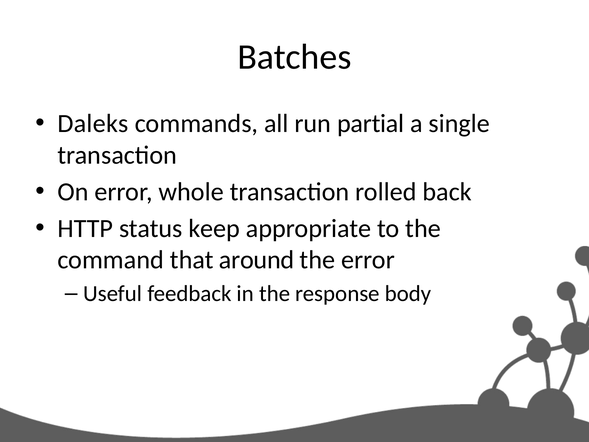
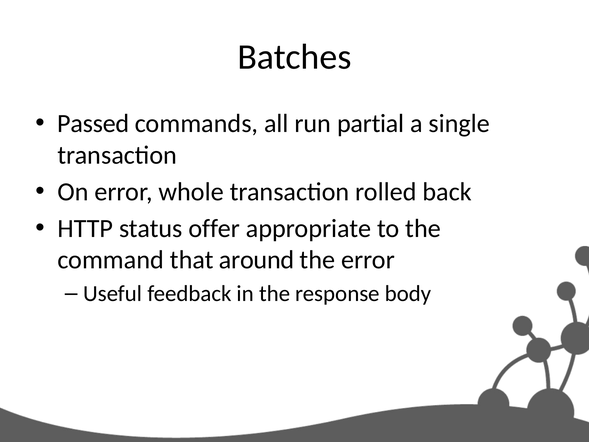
Daleks: Daleks -> Passed
keep: keep -> offer
